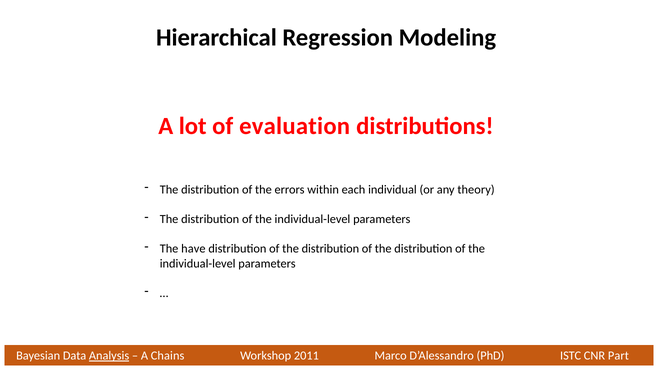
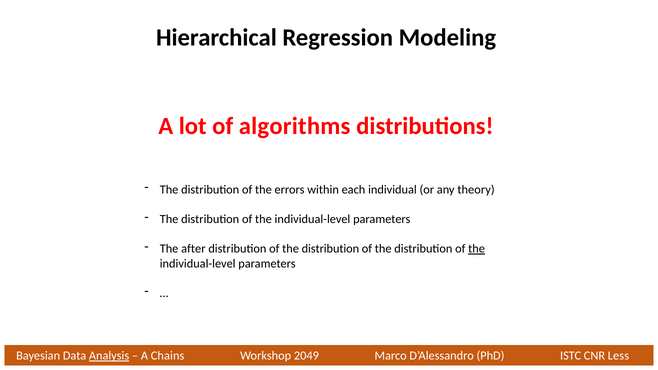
evaluation: evaluation -> algorithms
have: have -> after
the at (477, 249) underline: none -> present
2011: 2011 -> 2049
Part: Part -> Less
